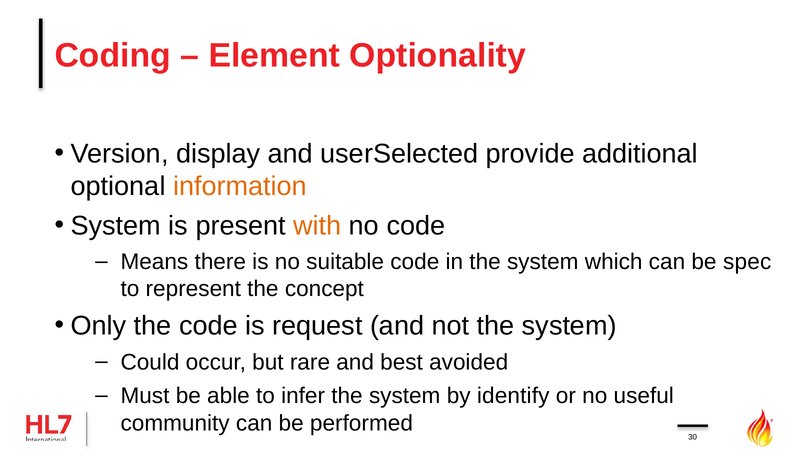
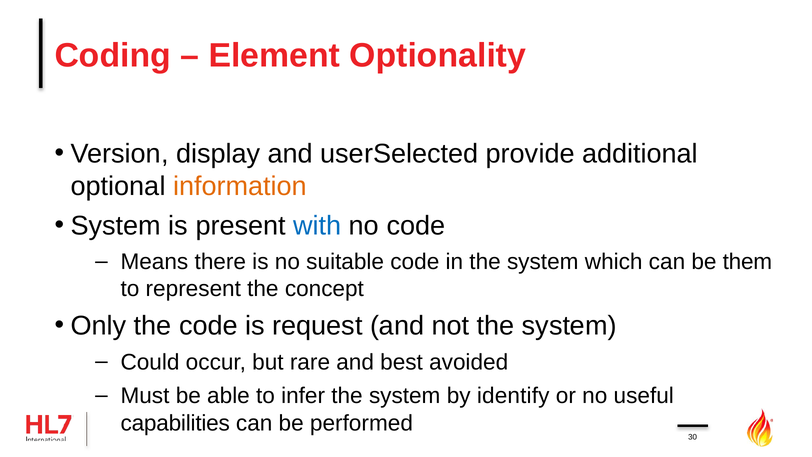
with colour: orange -> blue
spec: spec -> them
community: community -> capabilities
